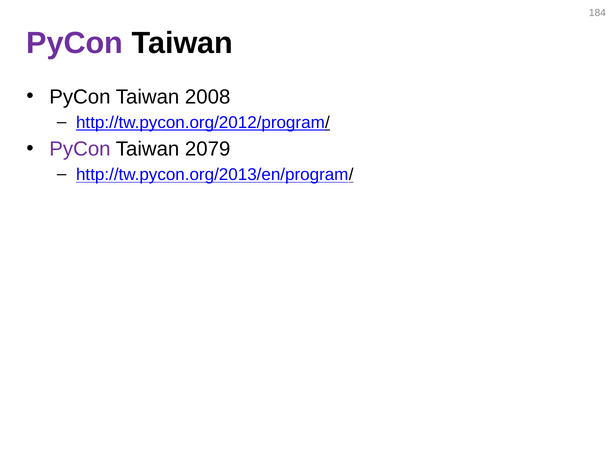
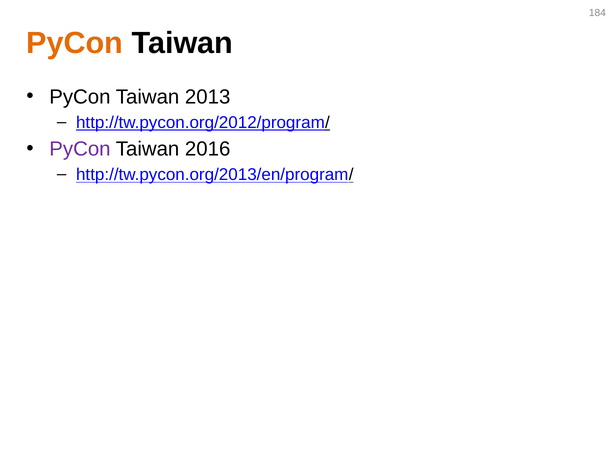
PyCon at (75, 43) colour: purple -> orange
2008: 2008 -> 2013
2079: 2079 -> 2016
